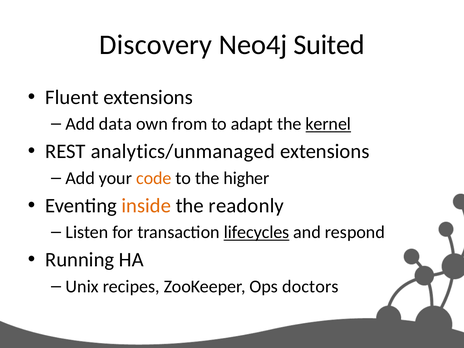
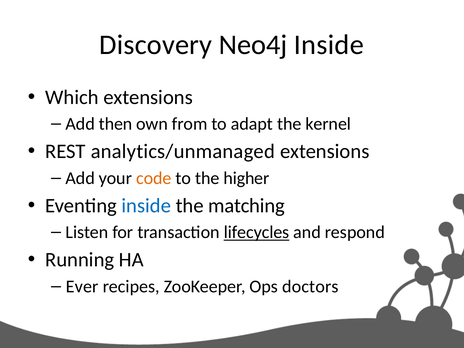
Neo4j Suited: Suited -> Inside
Fluent: Fluent -> Which
data: data -> then
kernel underline: present -> none
inside at (146, 206) colour: orange -> blue
readonly: readonly -> matching
Unix: Unix -> Ever
